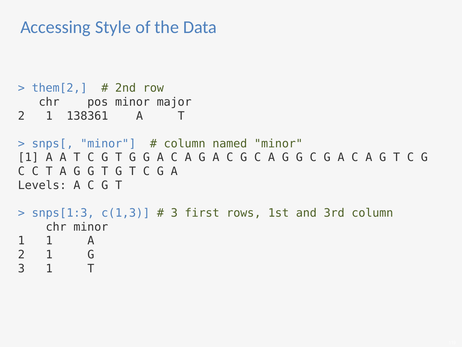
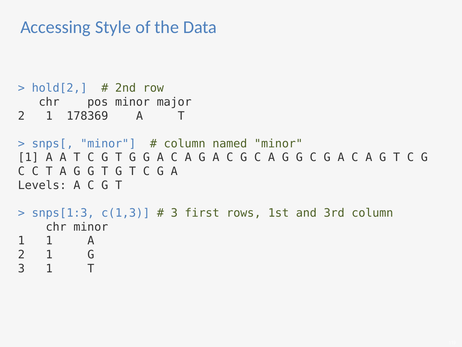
them[2: them[2 -> hold[2
138361: 138361 -> 178369
